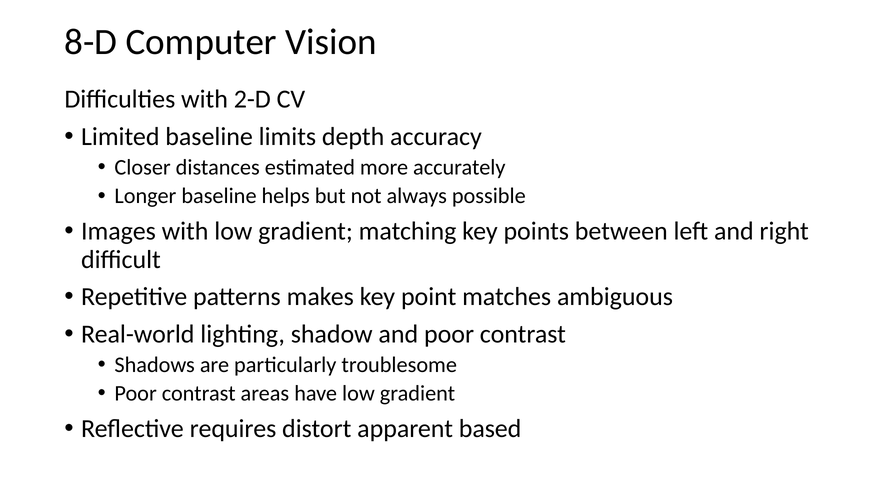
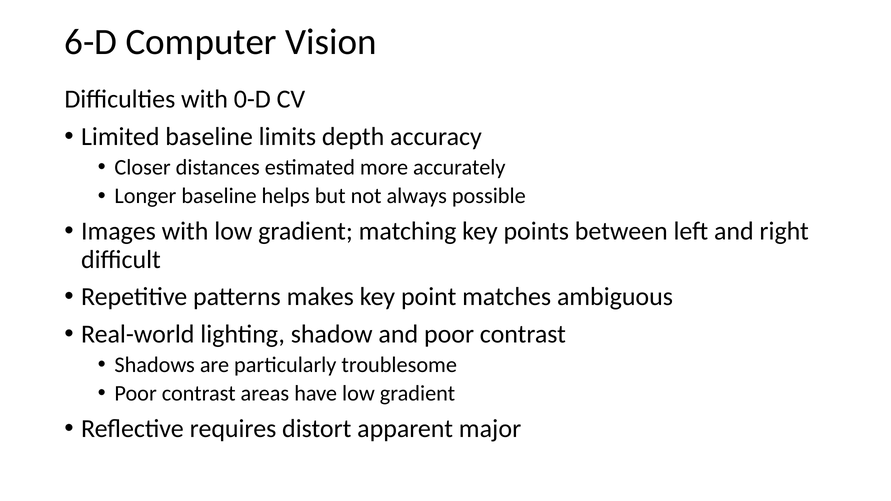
8-D: 8-D -> 6-D
2-D: 2-D -> 0-D
based: based -> major
